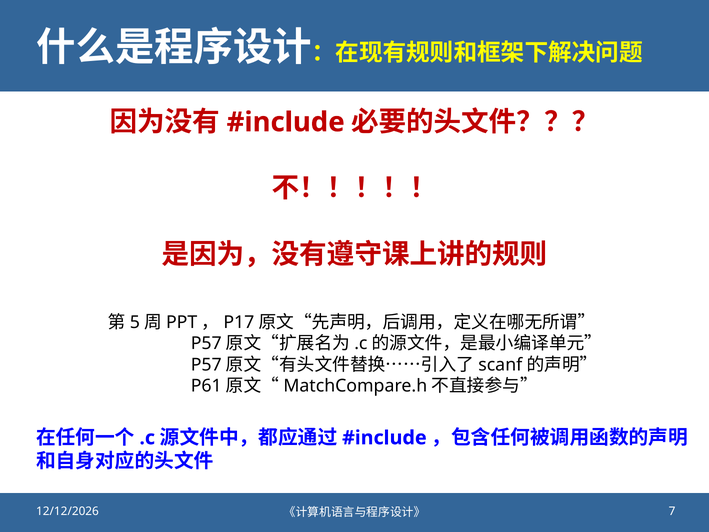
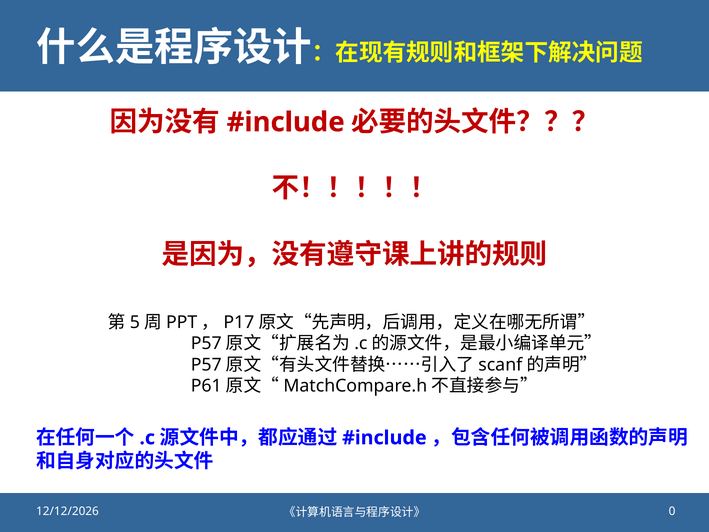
7: 7 -> 0
